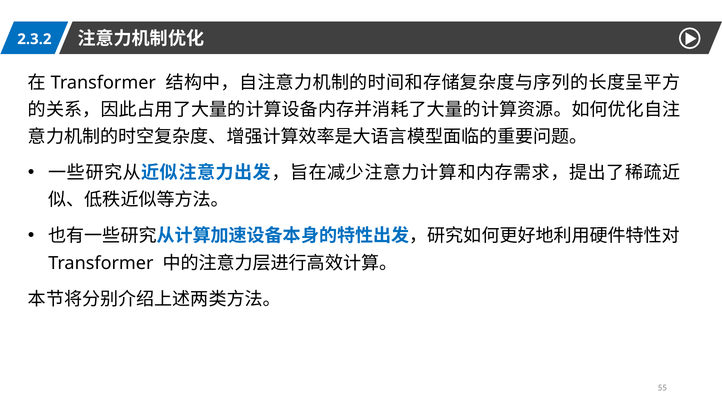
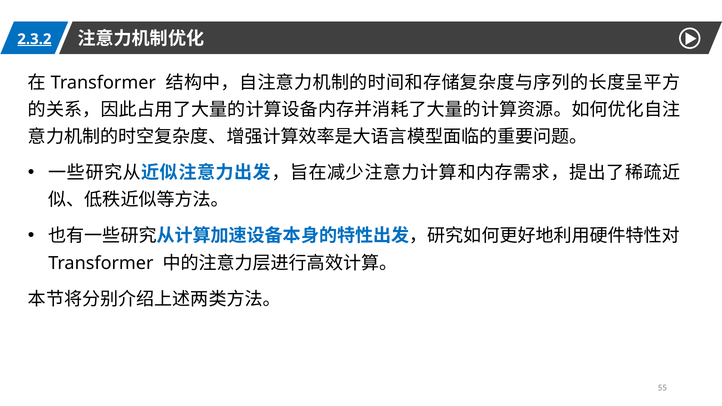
2.3.2 underline: none -> present
